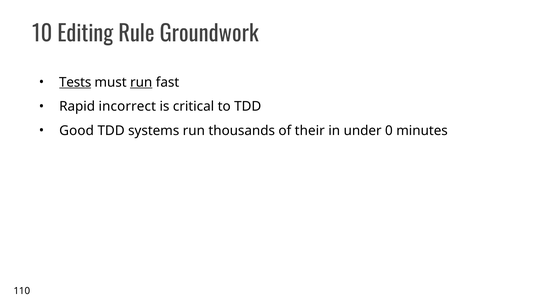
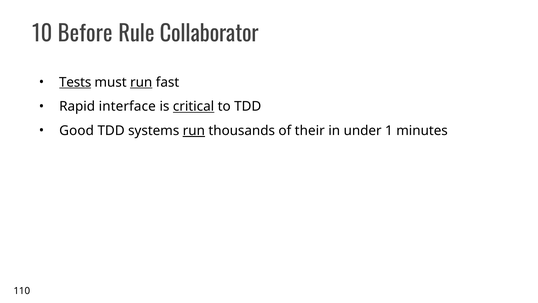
Editing: Editing -> Before
Groundwork: Groundwork -> Collaborator
incorrect: incorrect -> interface
critical underline: none -> present
run at (194, 131) underline: none -> present
0: 0 -> 1
